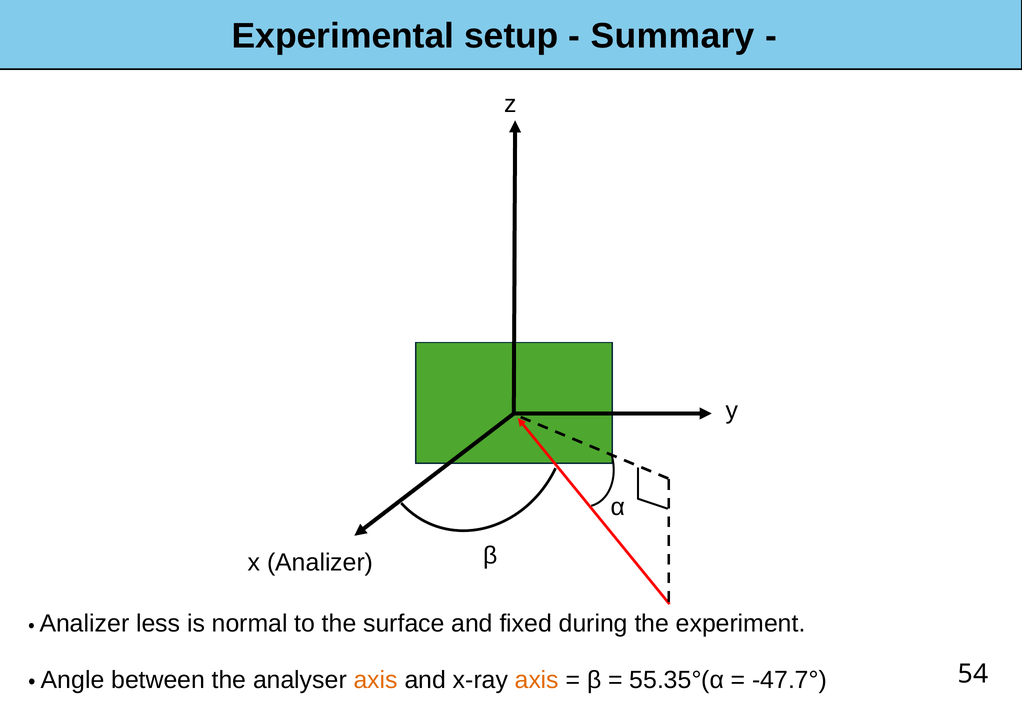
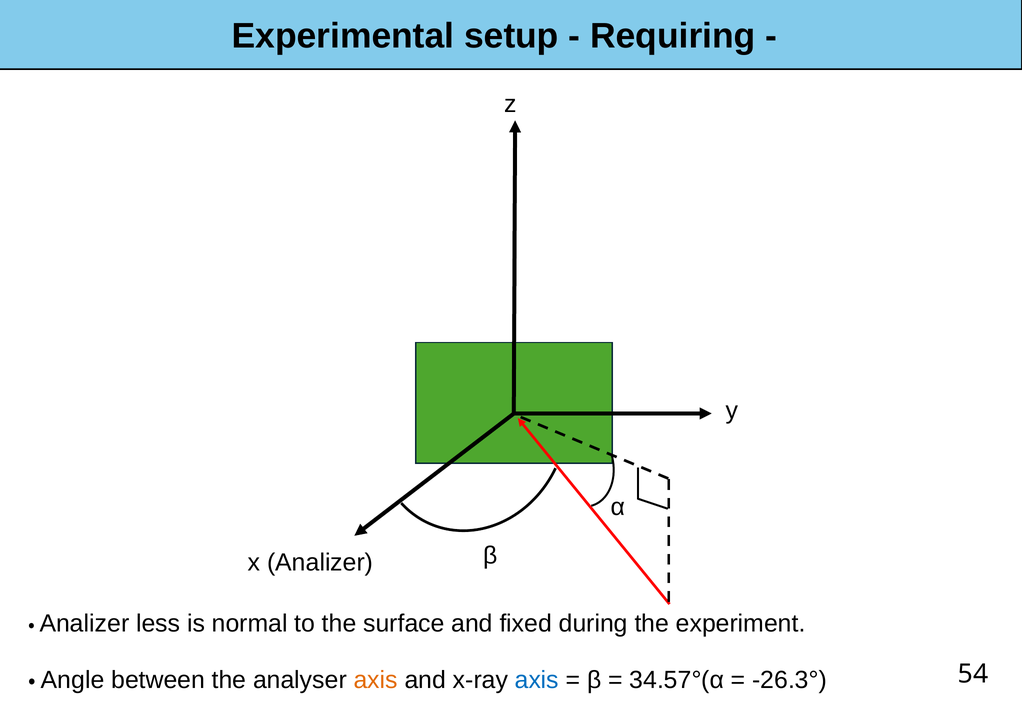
Summary: Summary -> Requiring
axis at (537, 680) colour: orange -> blue
55.35°(α: 55.35°(α -> 34.57°(α
-47.7°: -47.7° -> -26.3°
